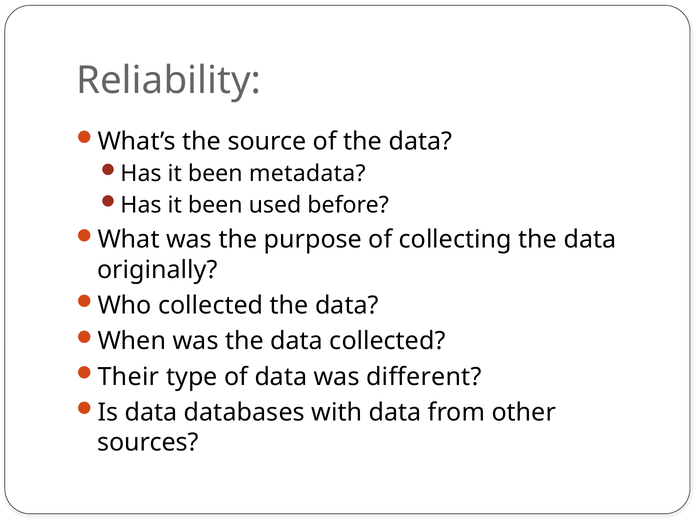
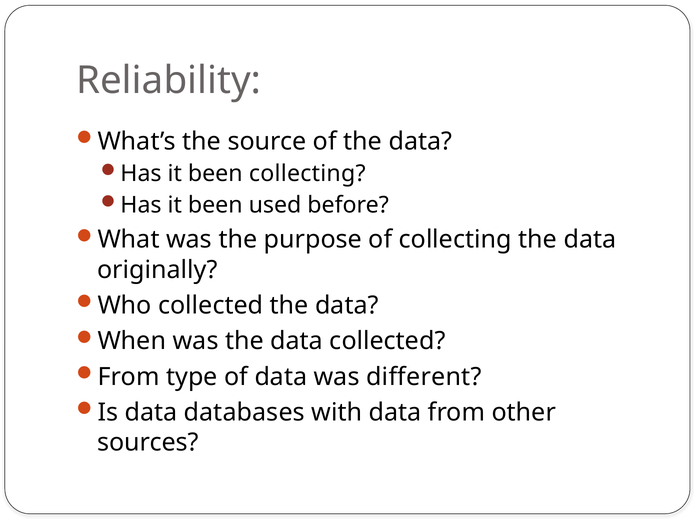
been metadata: metadata -> collecting
Their at (128, 377): Their -> From
